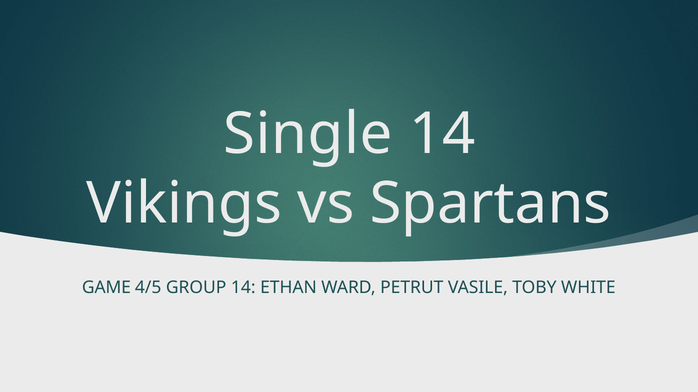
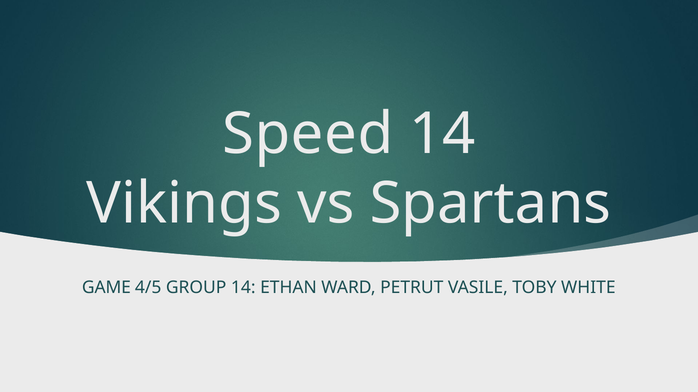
Single: Single -> Speed
